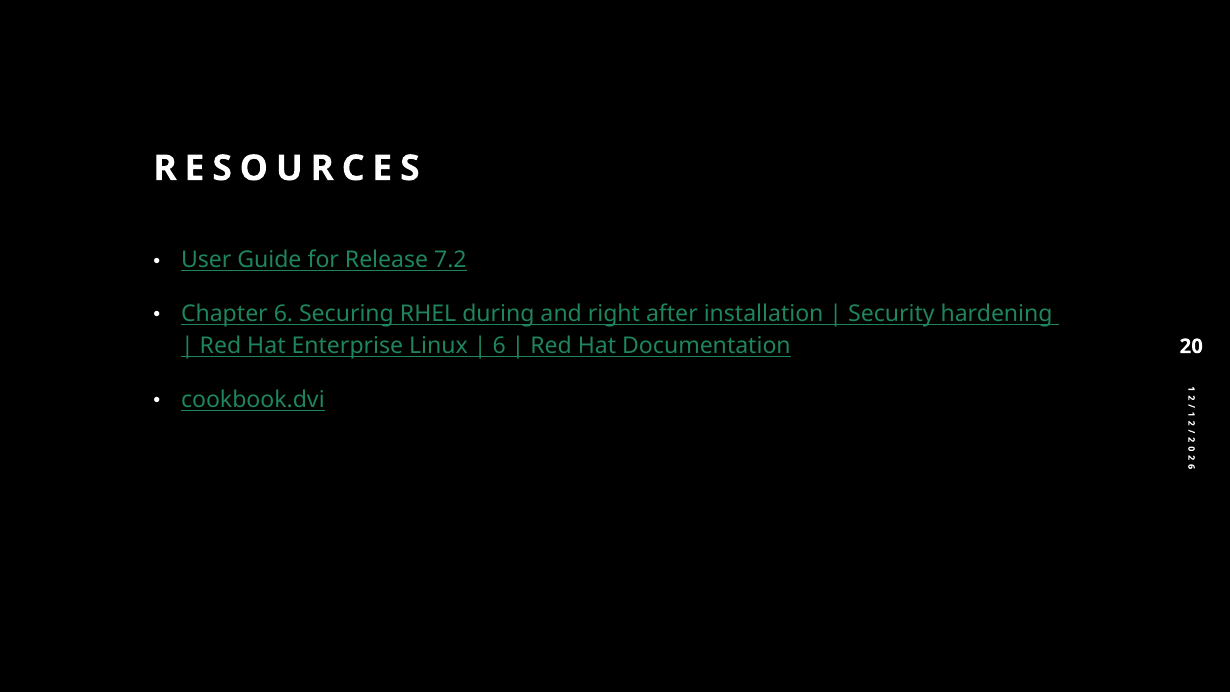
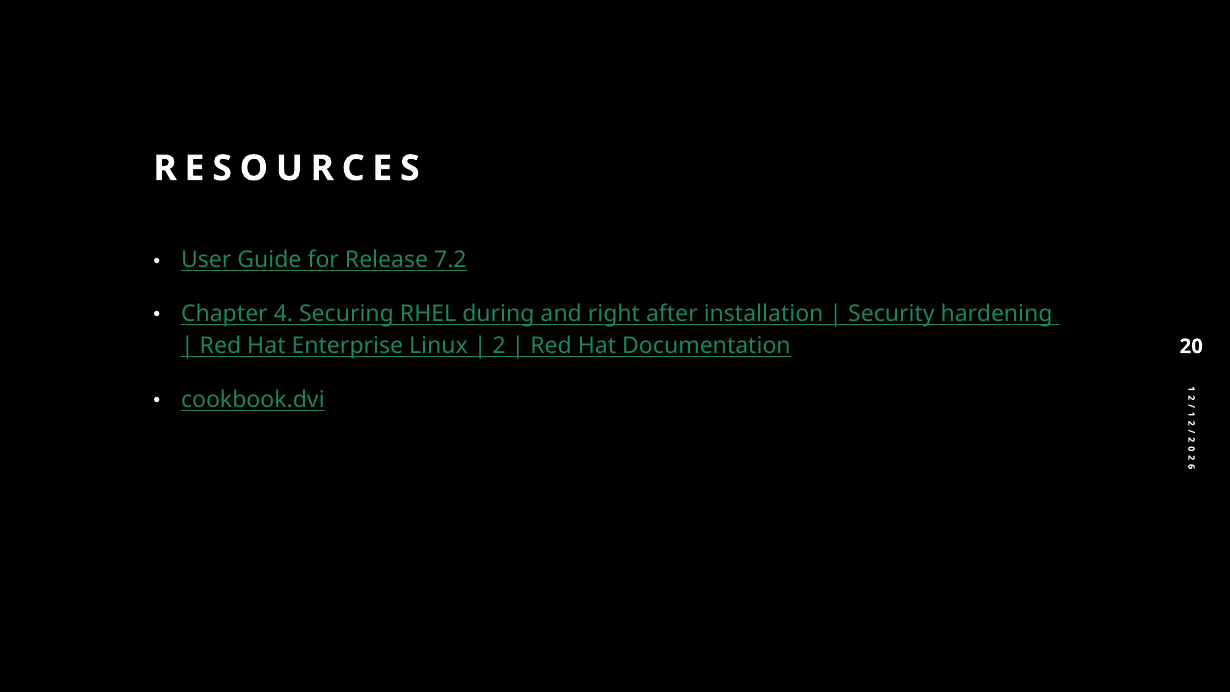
Chapter 6: 6 -> 4
6 at (499, 346): 6 -> 2
